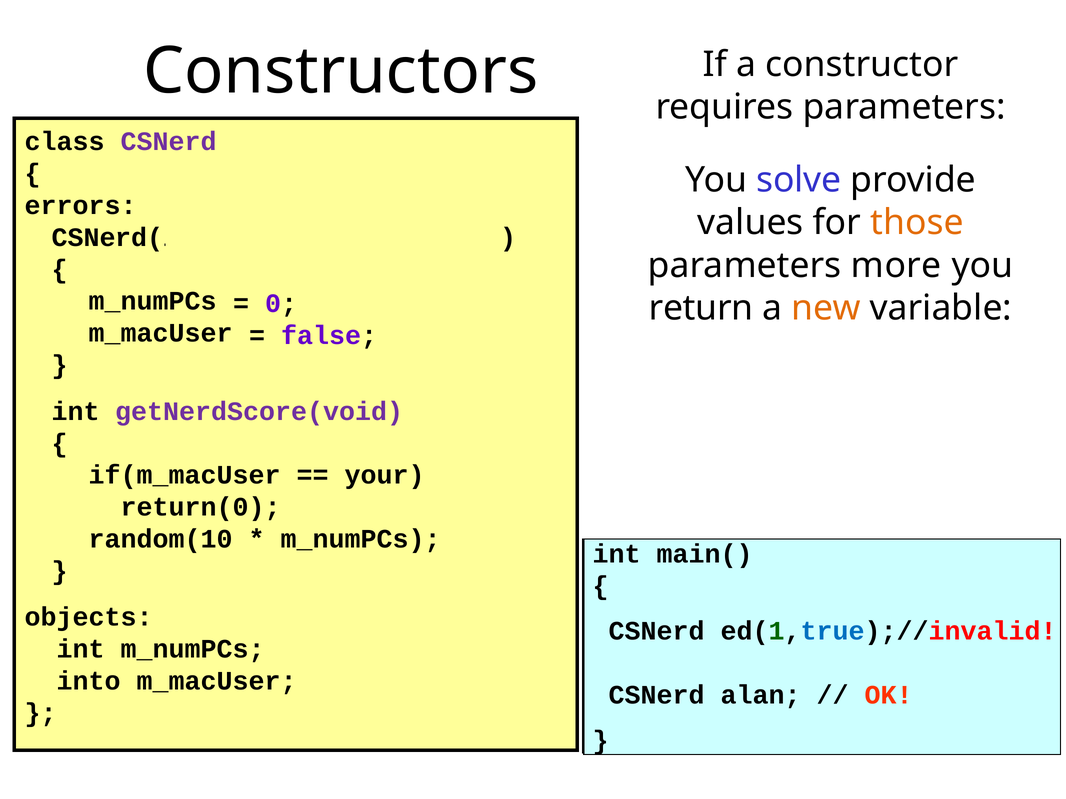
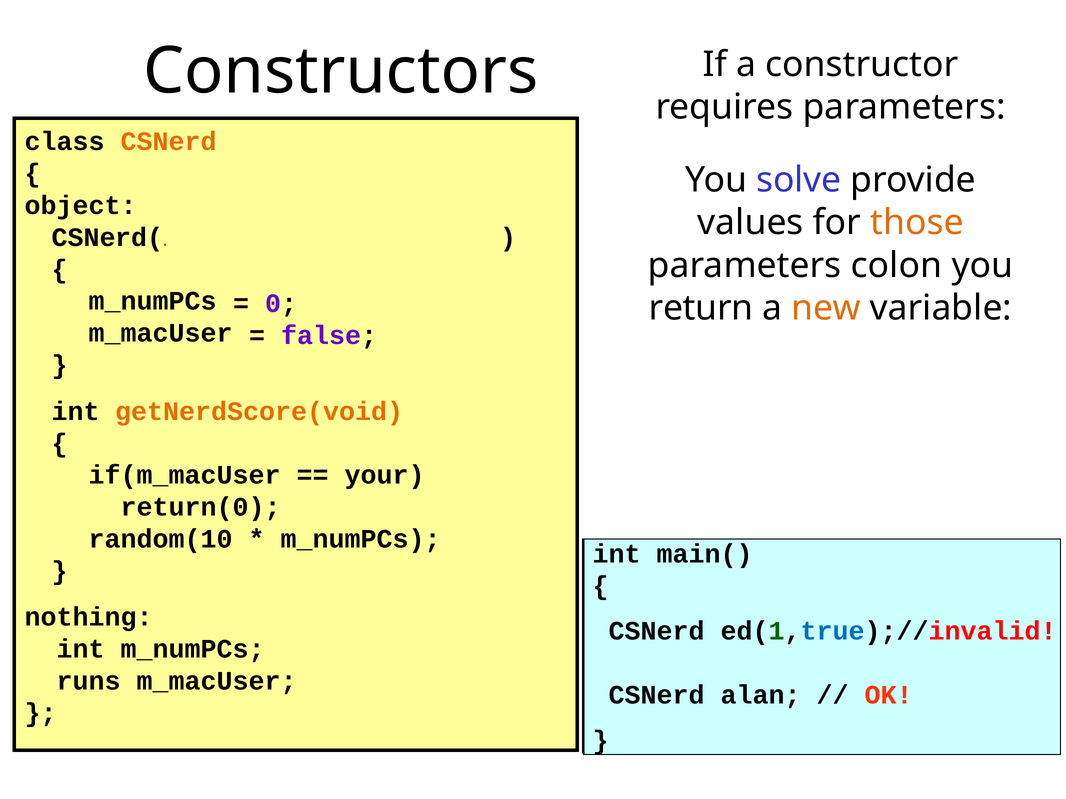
CSNerd at (169, 141) colour: purple -> orange
errors: errors -> object
more: more -> colon
getNerdScore(void colour: purple -> orange
objects: objects -> nothing
into: into -> runs
